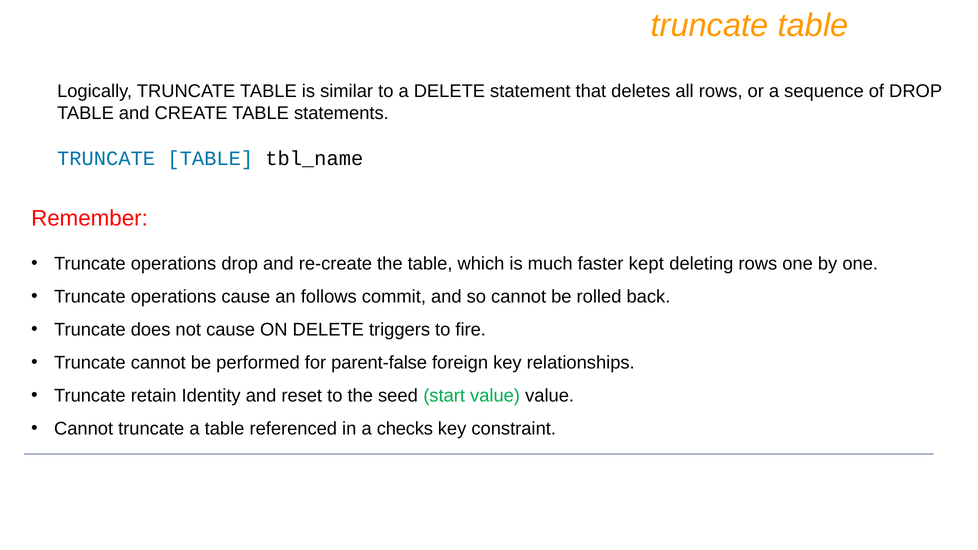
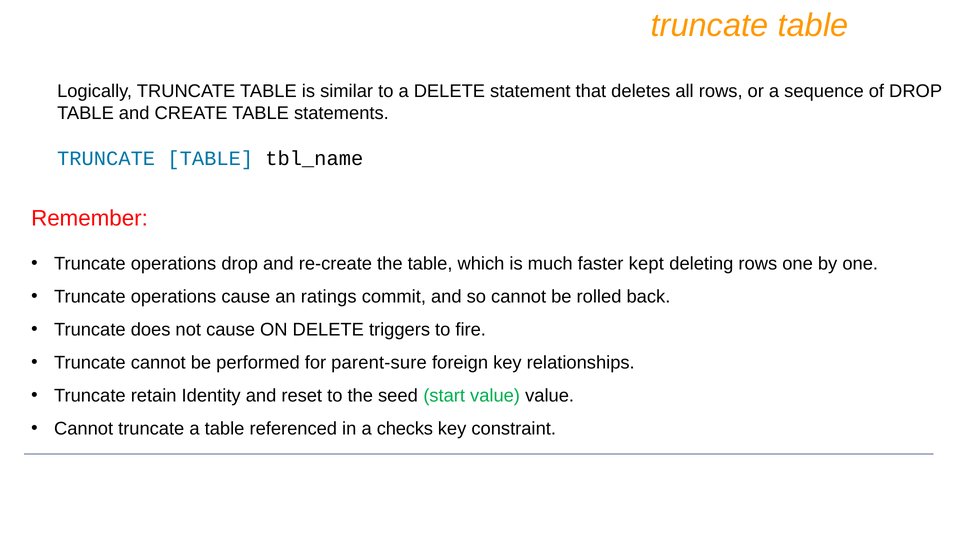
follows: follows -> ratings
parent-false: parent-false -> parent-sure
